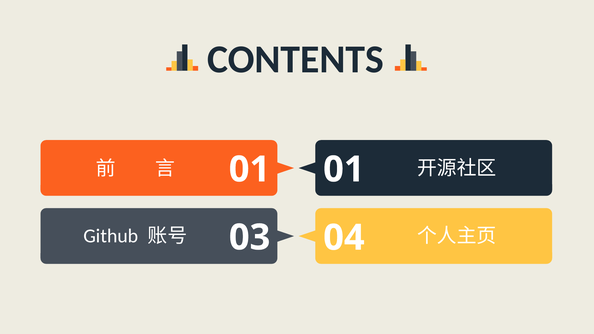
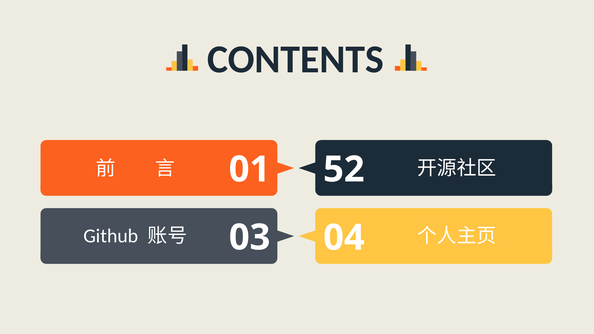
01 01: 01 -> 52
